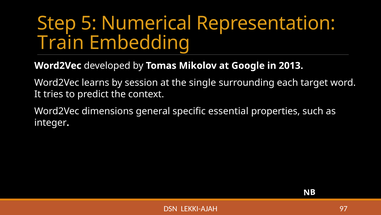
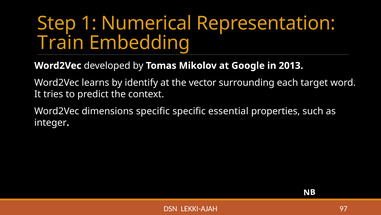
5: 5 -> 1
session: session -> identify
single: single -> vector
dimensions general: general -> specific
